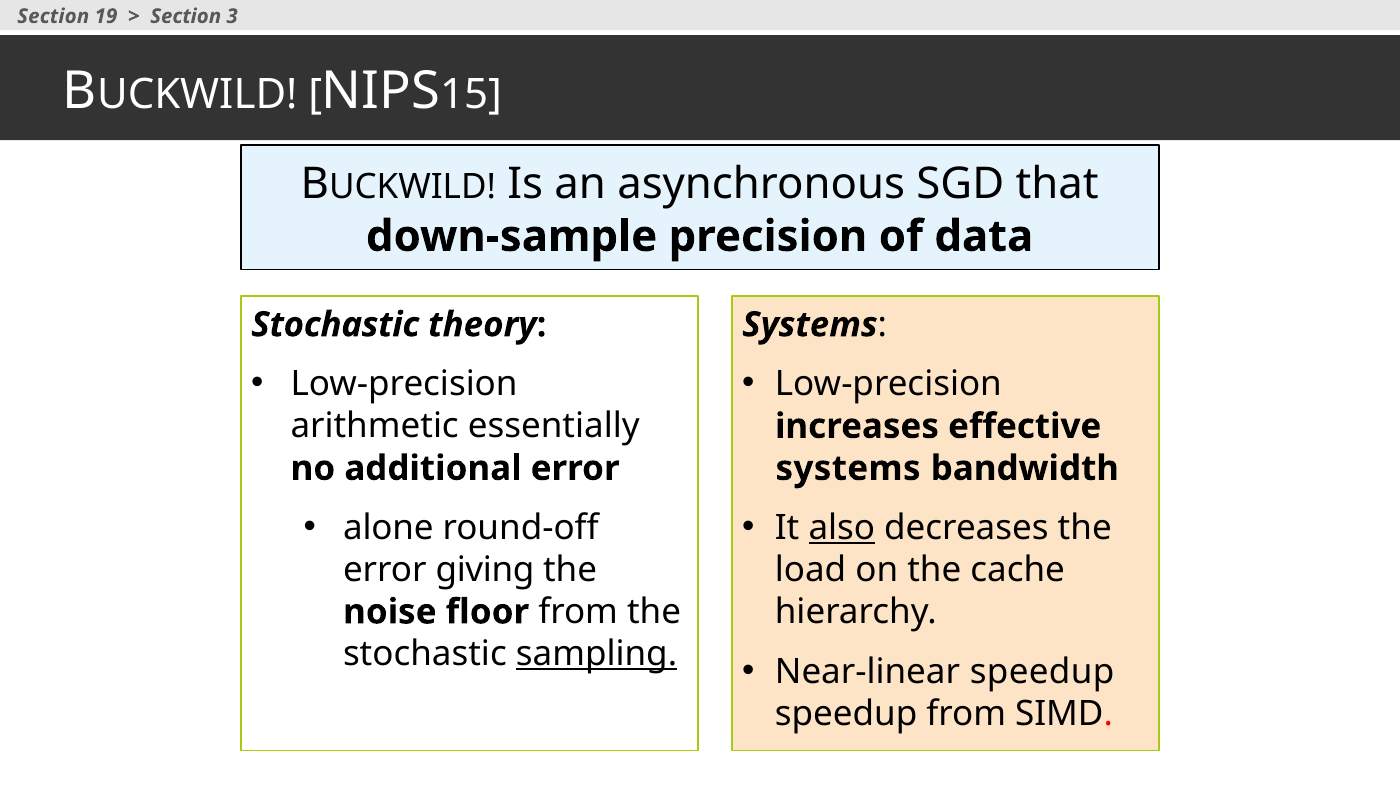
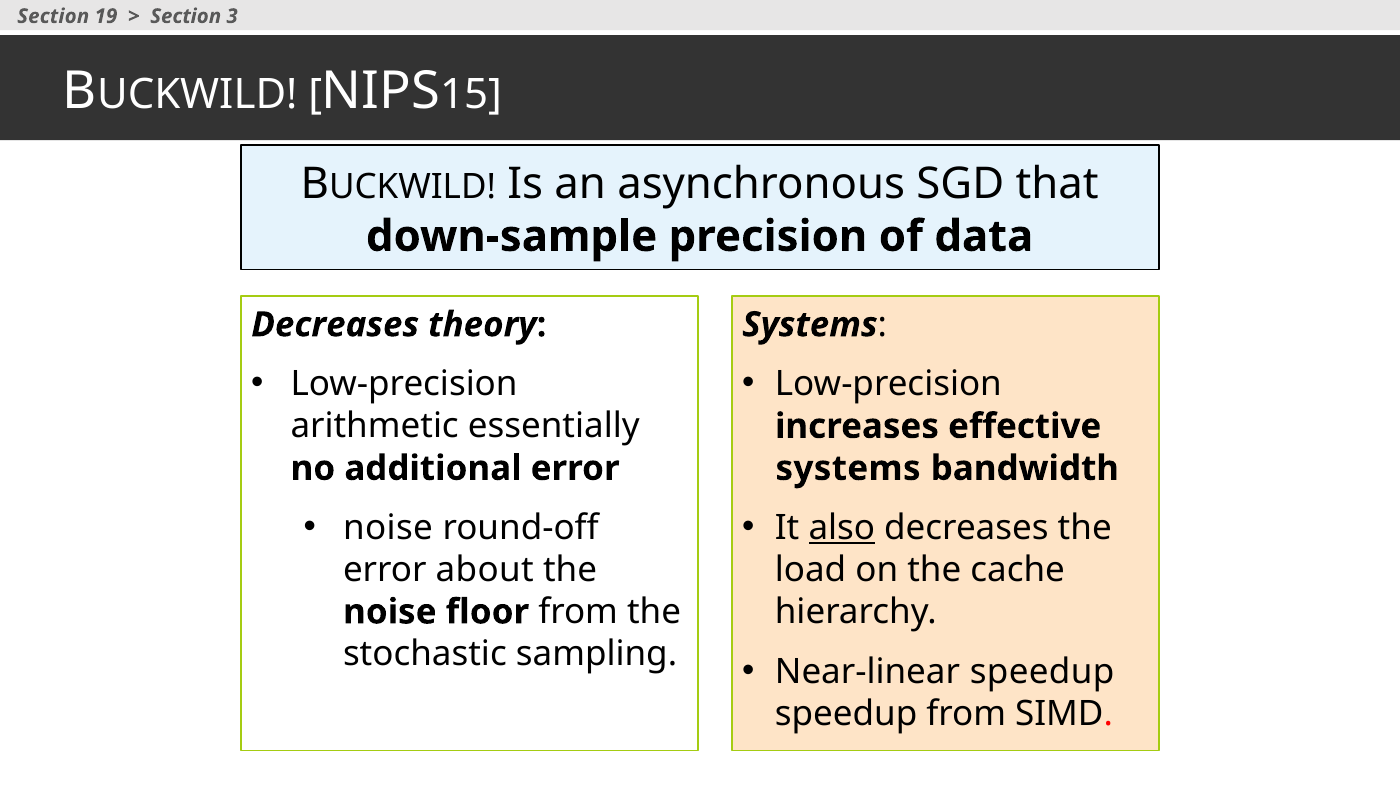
Stochastic at (335, 325): Stochastic -> Decreases
alone at (388, 528): alone -> noise
giving: giving -> about
sampling underline: present -> none
